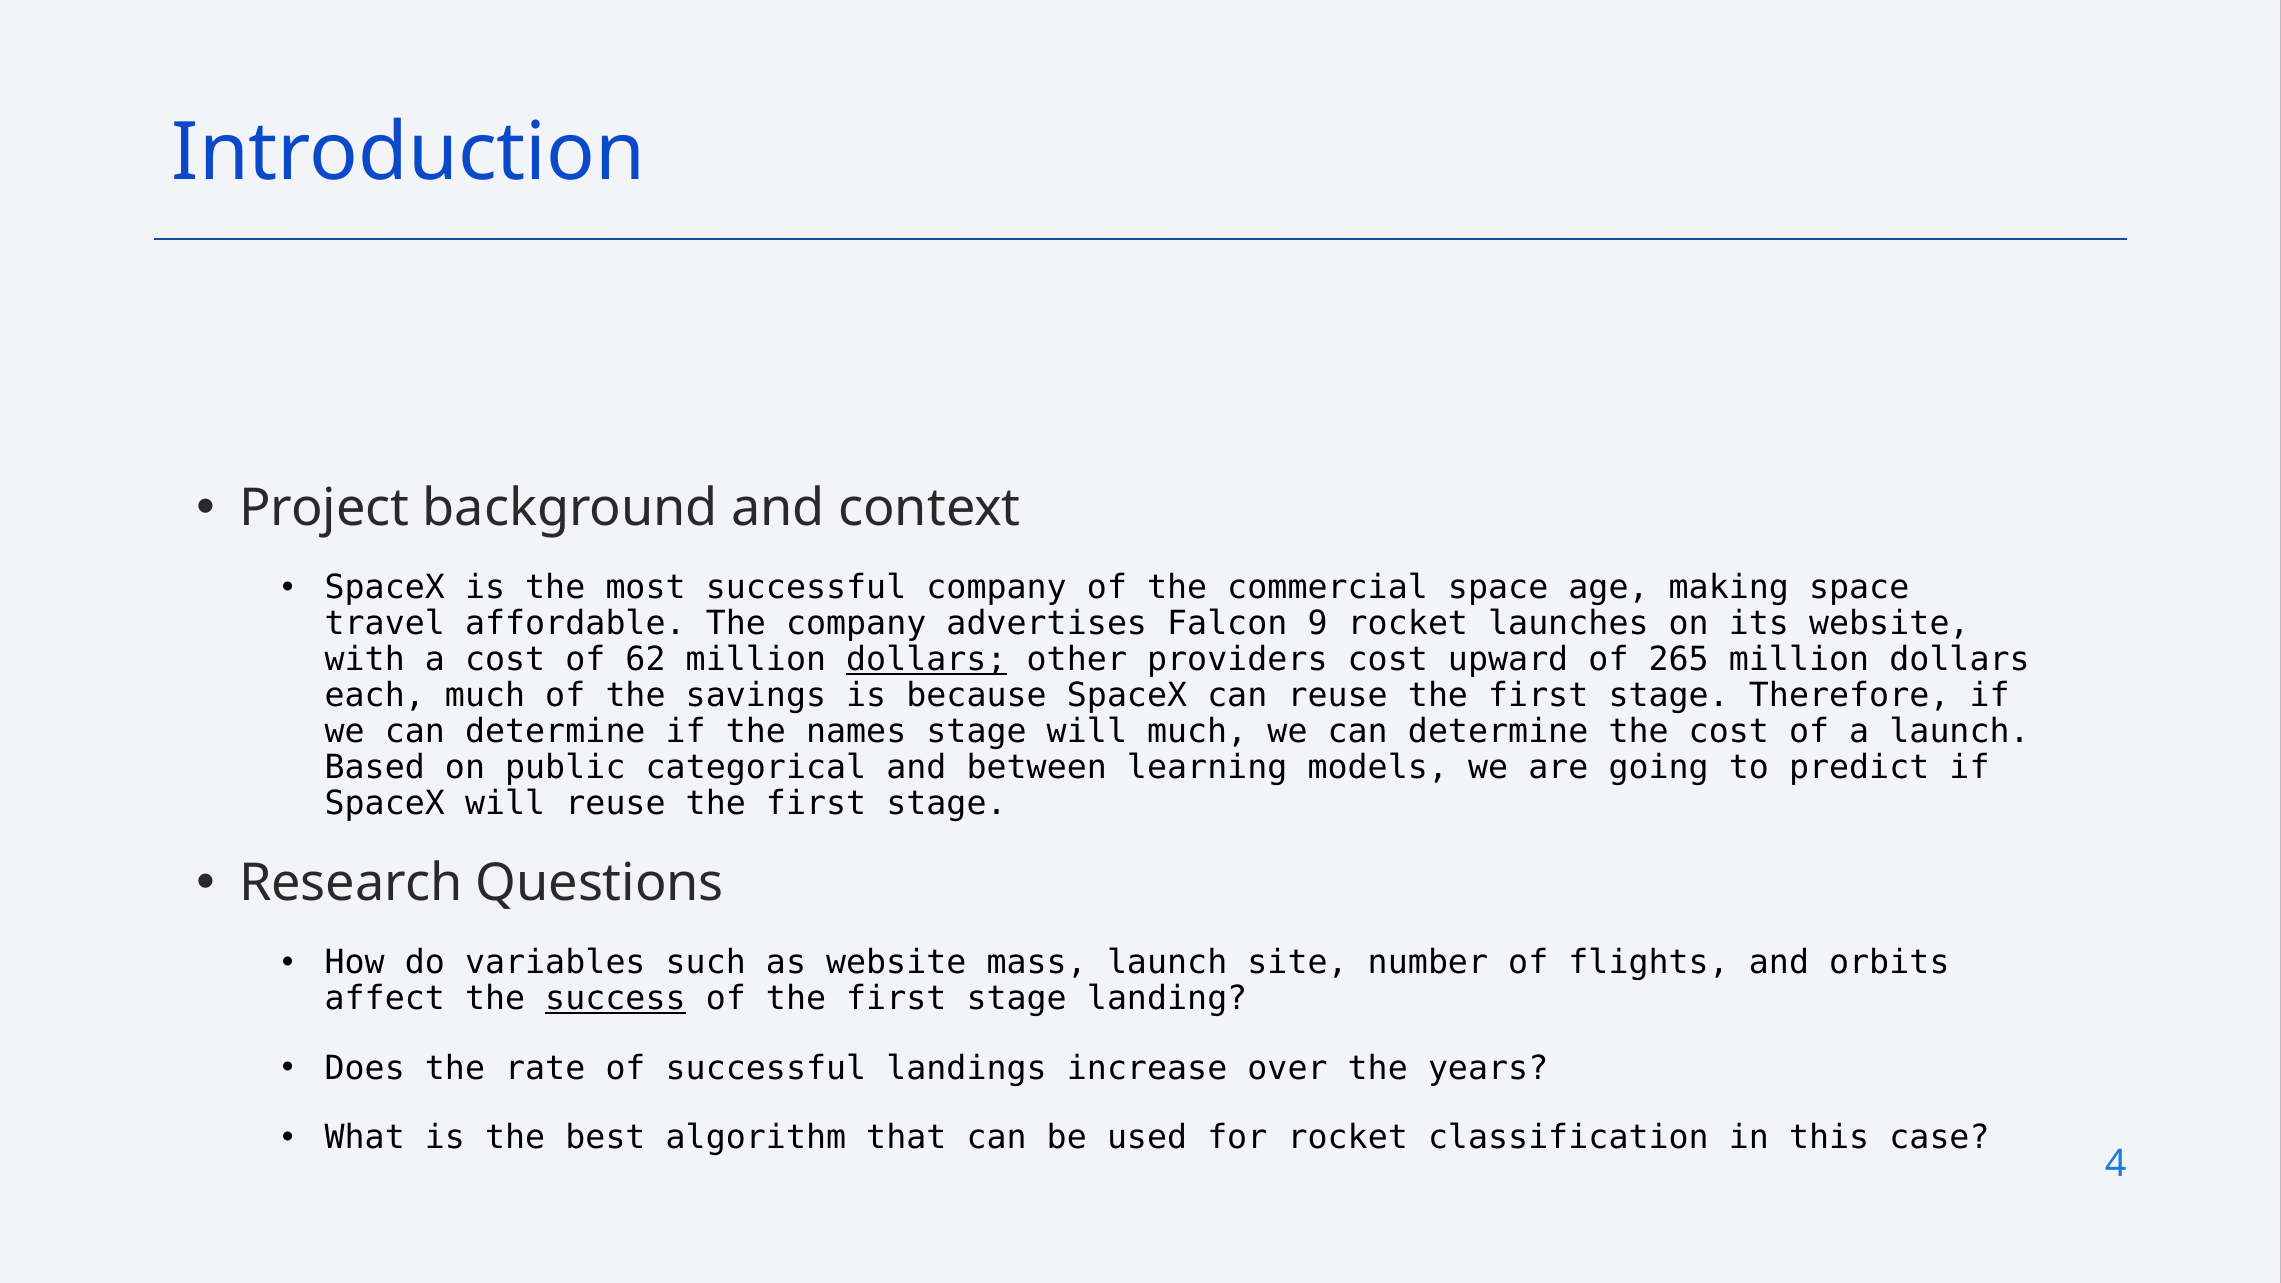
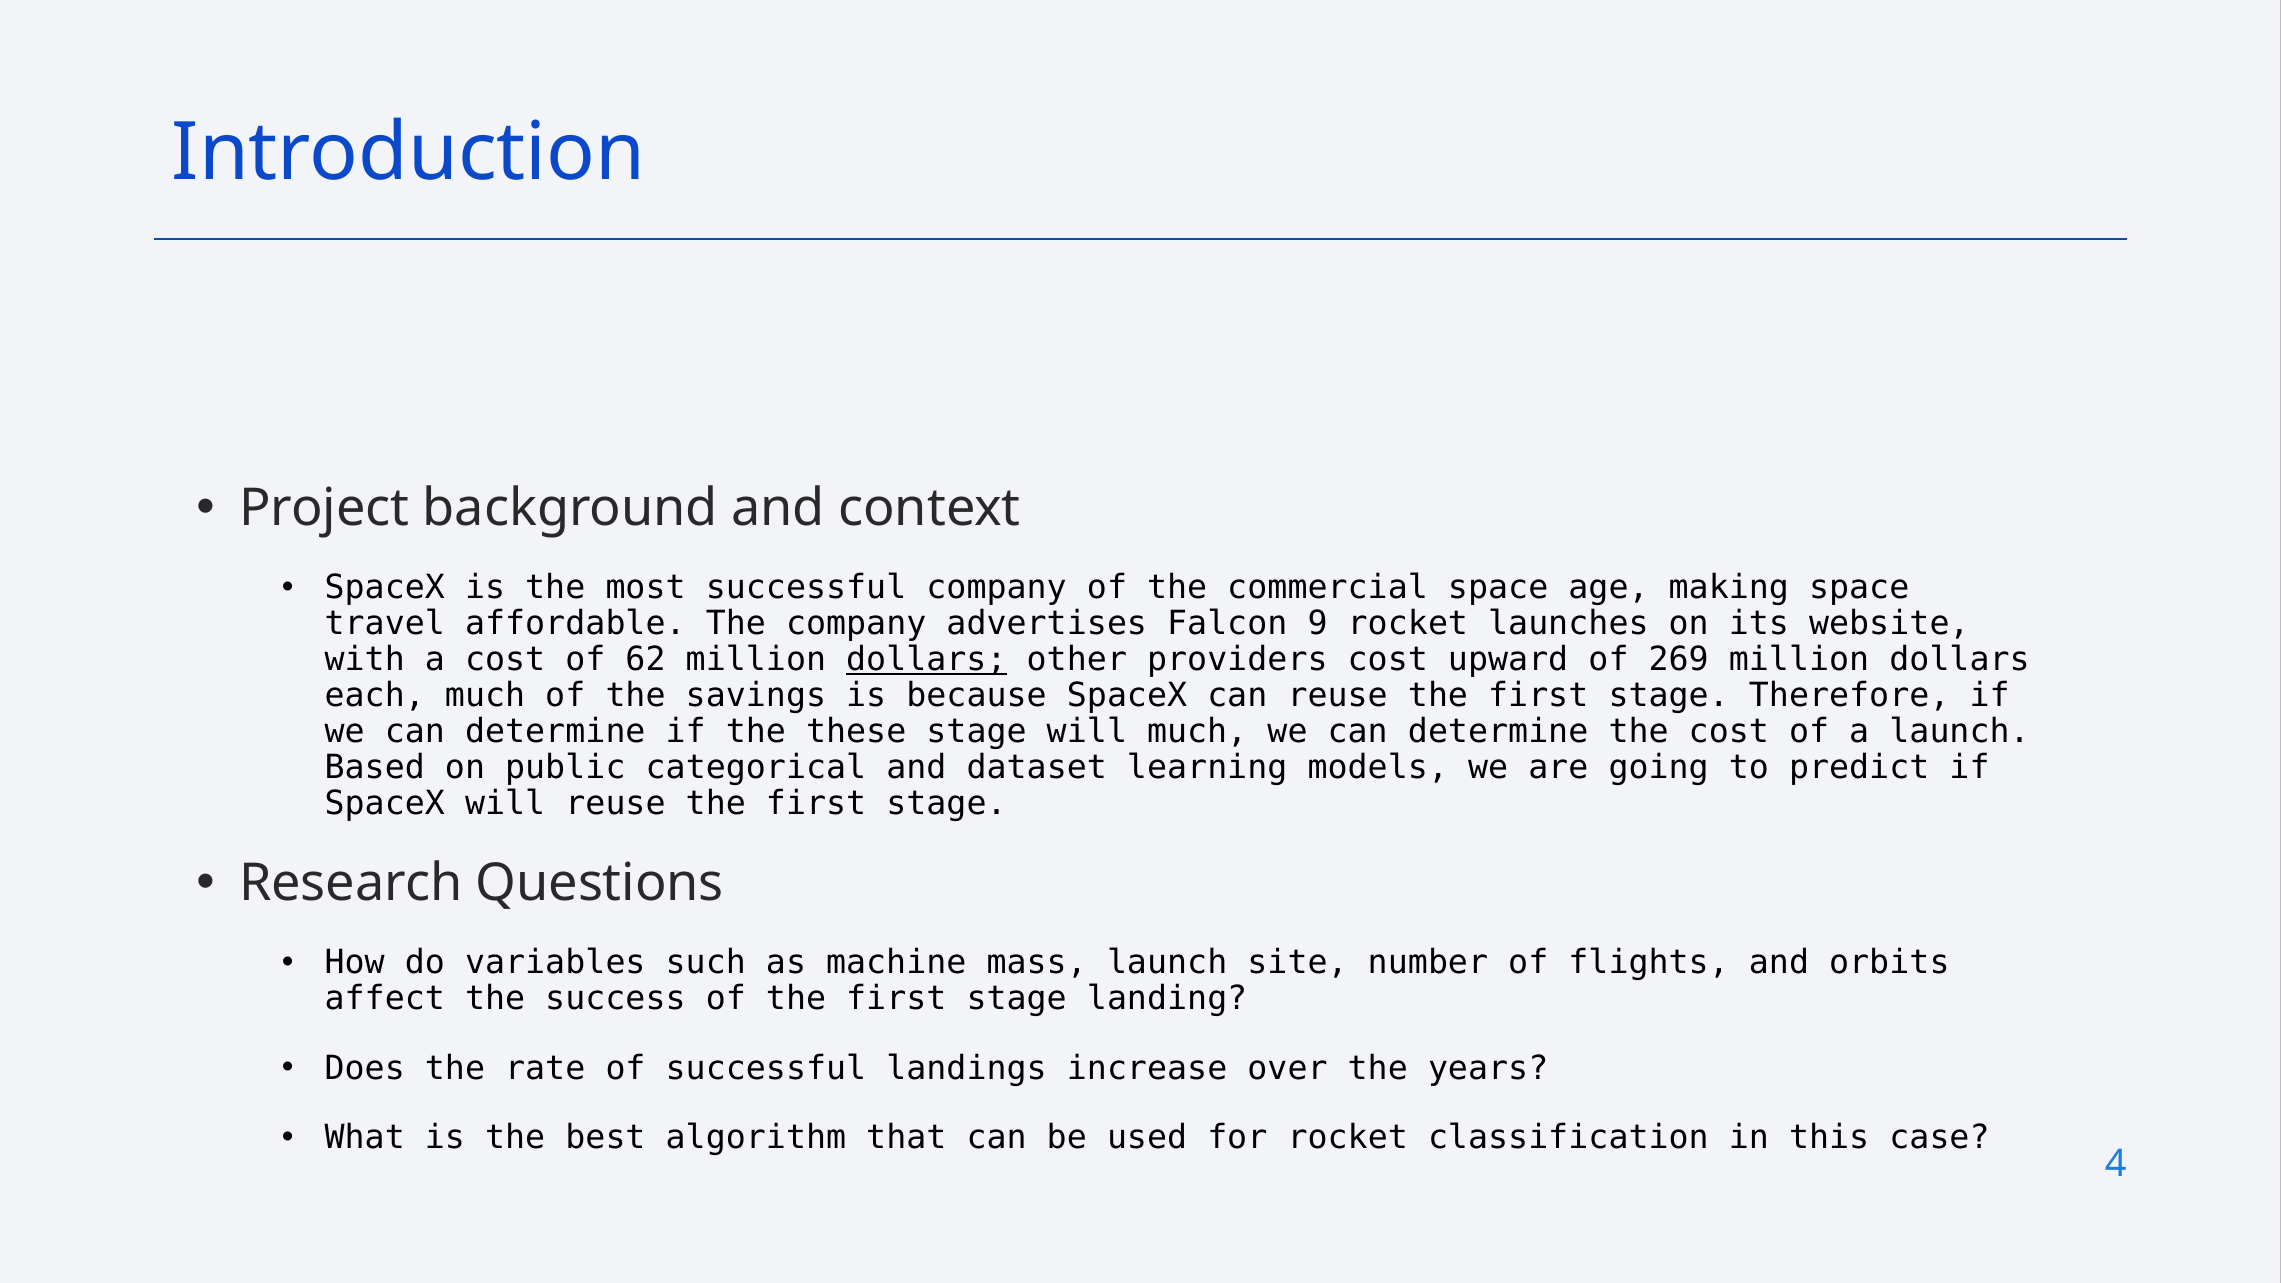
265: 265 -> 269
names: names -> these
between: between -> dataset
as website: website -> machine
success underline: present -> none
